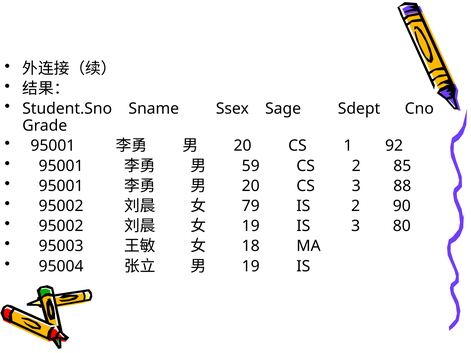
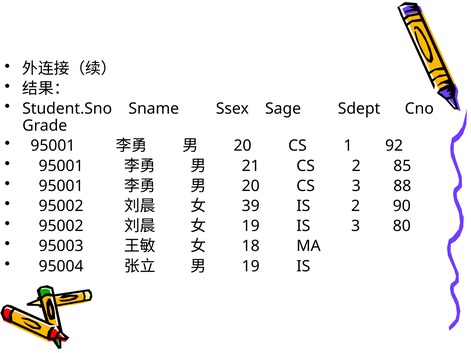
59: 59 -> 21
79: 79 -> 39
